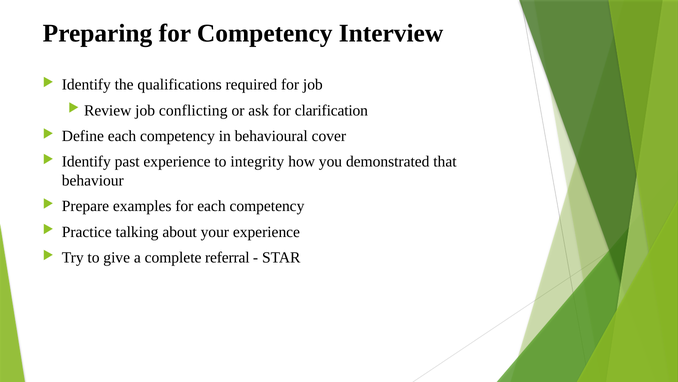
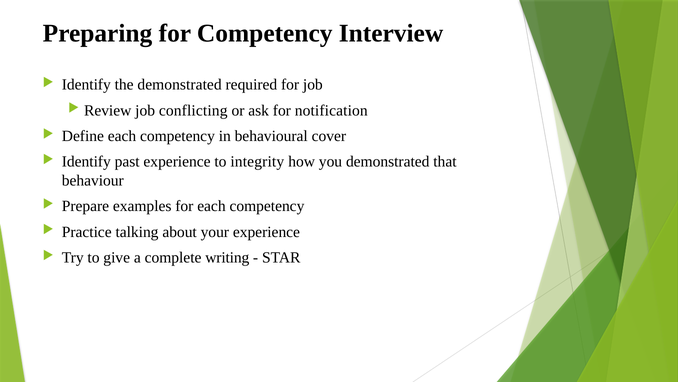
the qualifications: qualifications -> demonstrated
clarification: clarification -> notification
referral: referral -> writing
